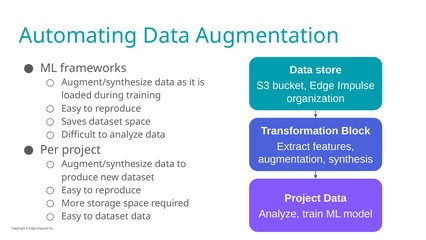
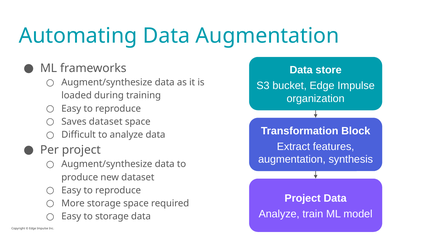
to dataset: dataset -> storage
